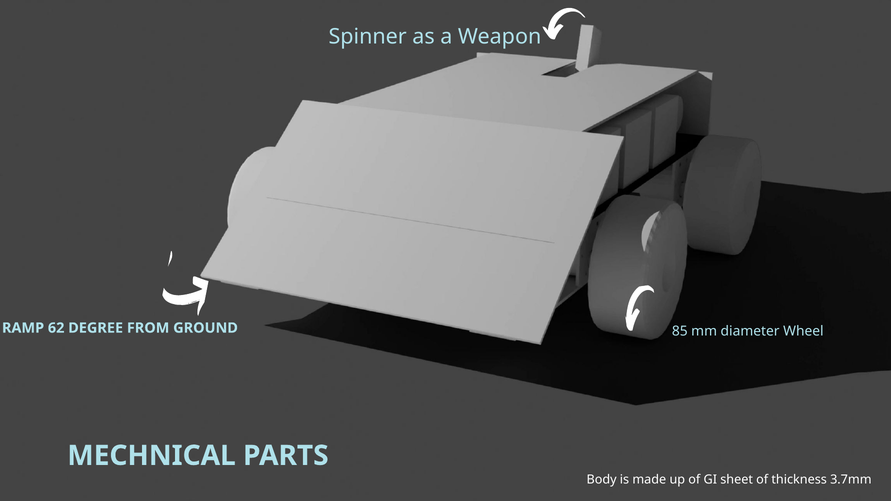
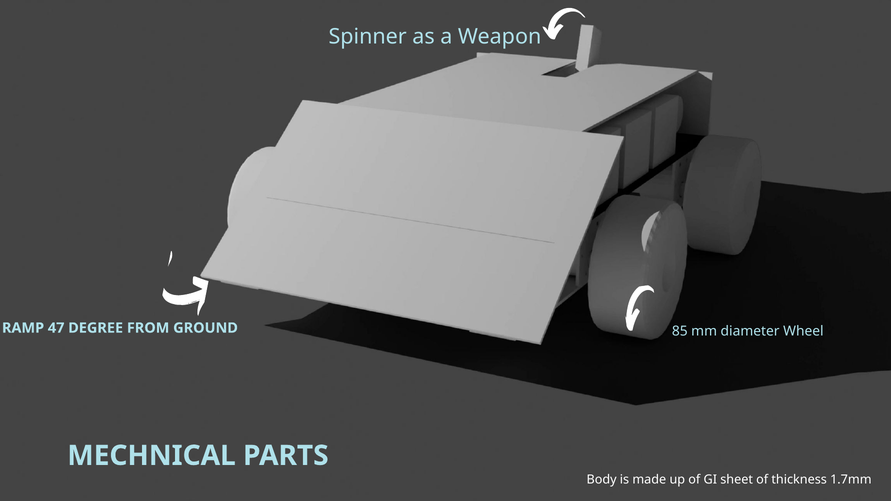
62: 62 -> 47
3.7mm: 3.7mm -> 1.7mm
